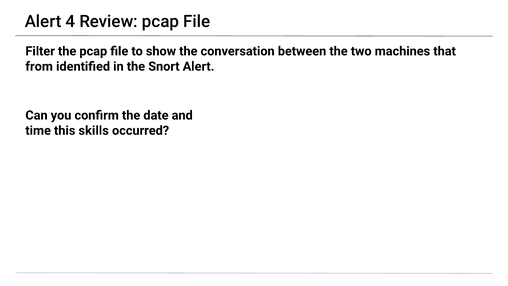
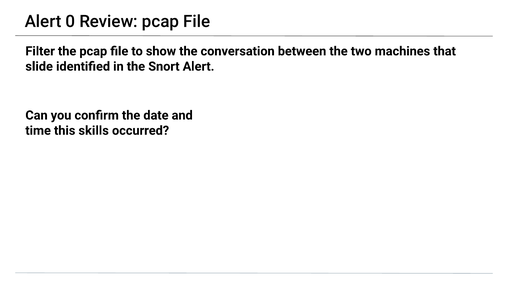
4: 4 -> 0
from: from -> slide
